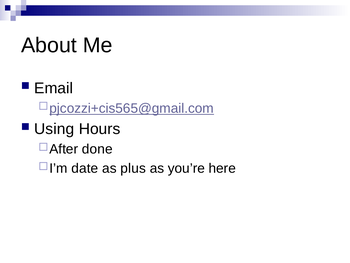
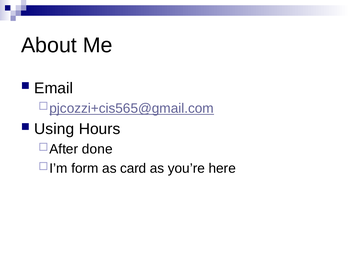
date: date -> form
plus: plus -> card
